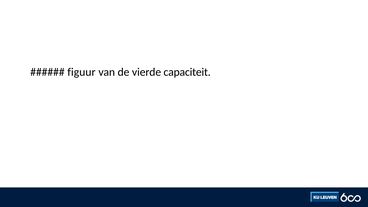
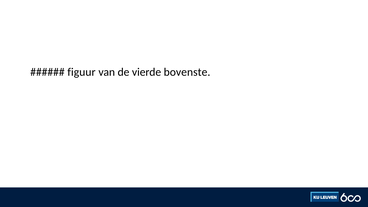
capaciteit: capaciteit -> bovenste
